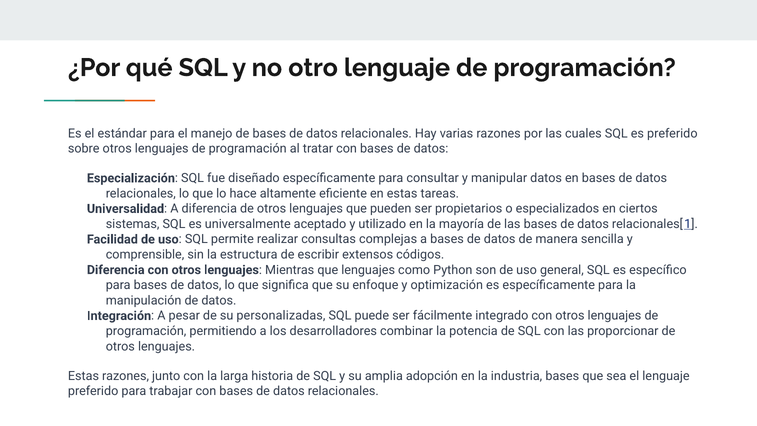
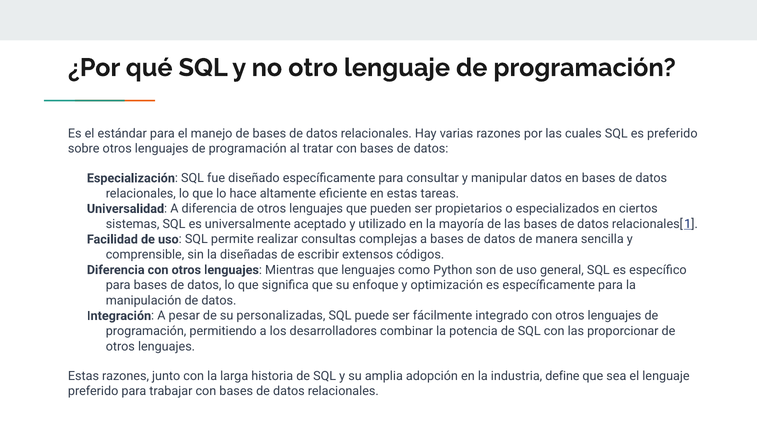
estructura: estructura -> diseñadas
industria bases: bases -> define
